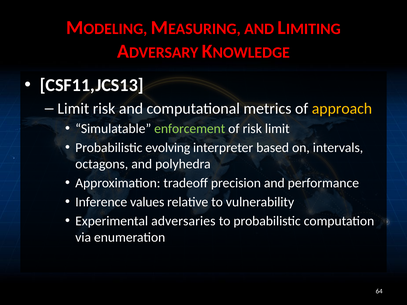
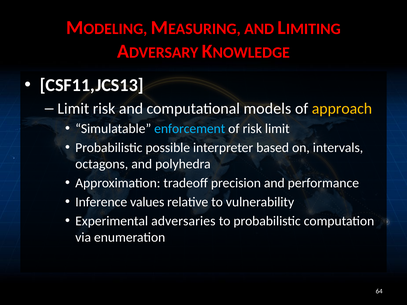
metrics: metrics -> models
enforcement colour: light green -> light blue
evolving: evolving -> possible
